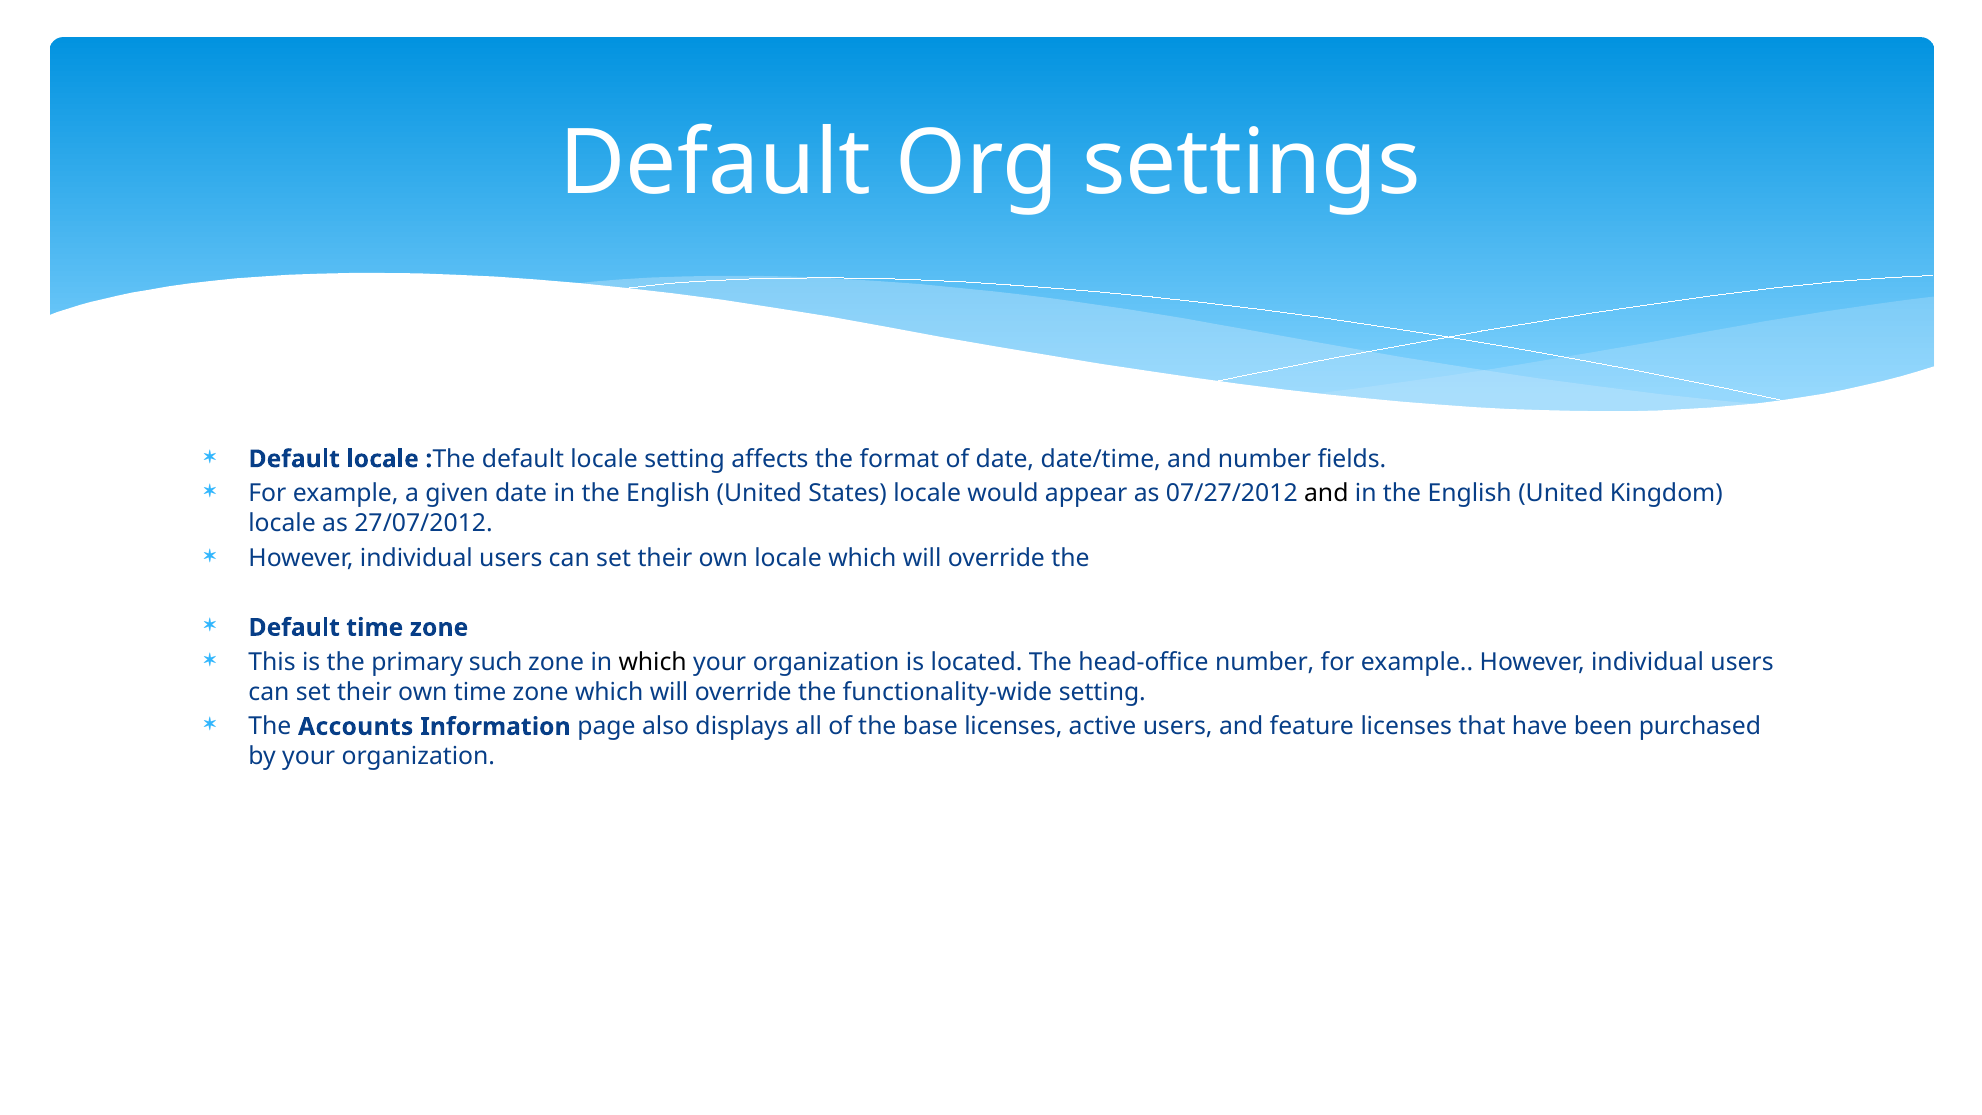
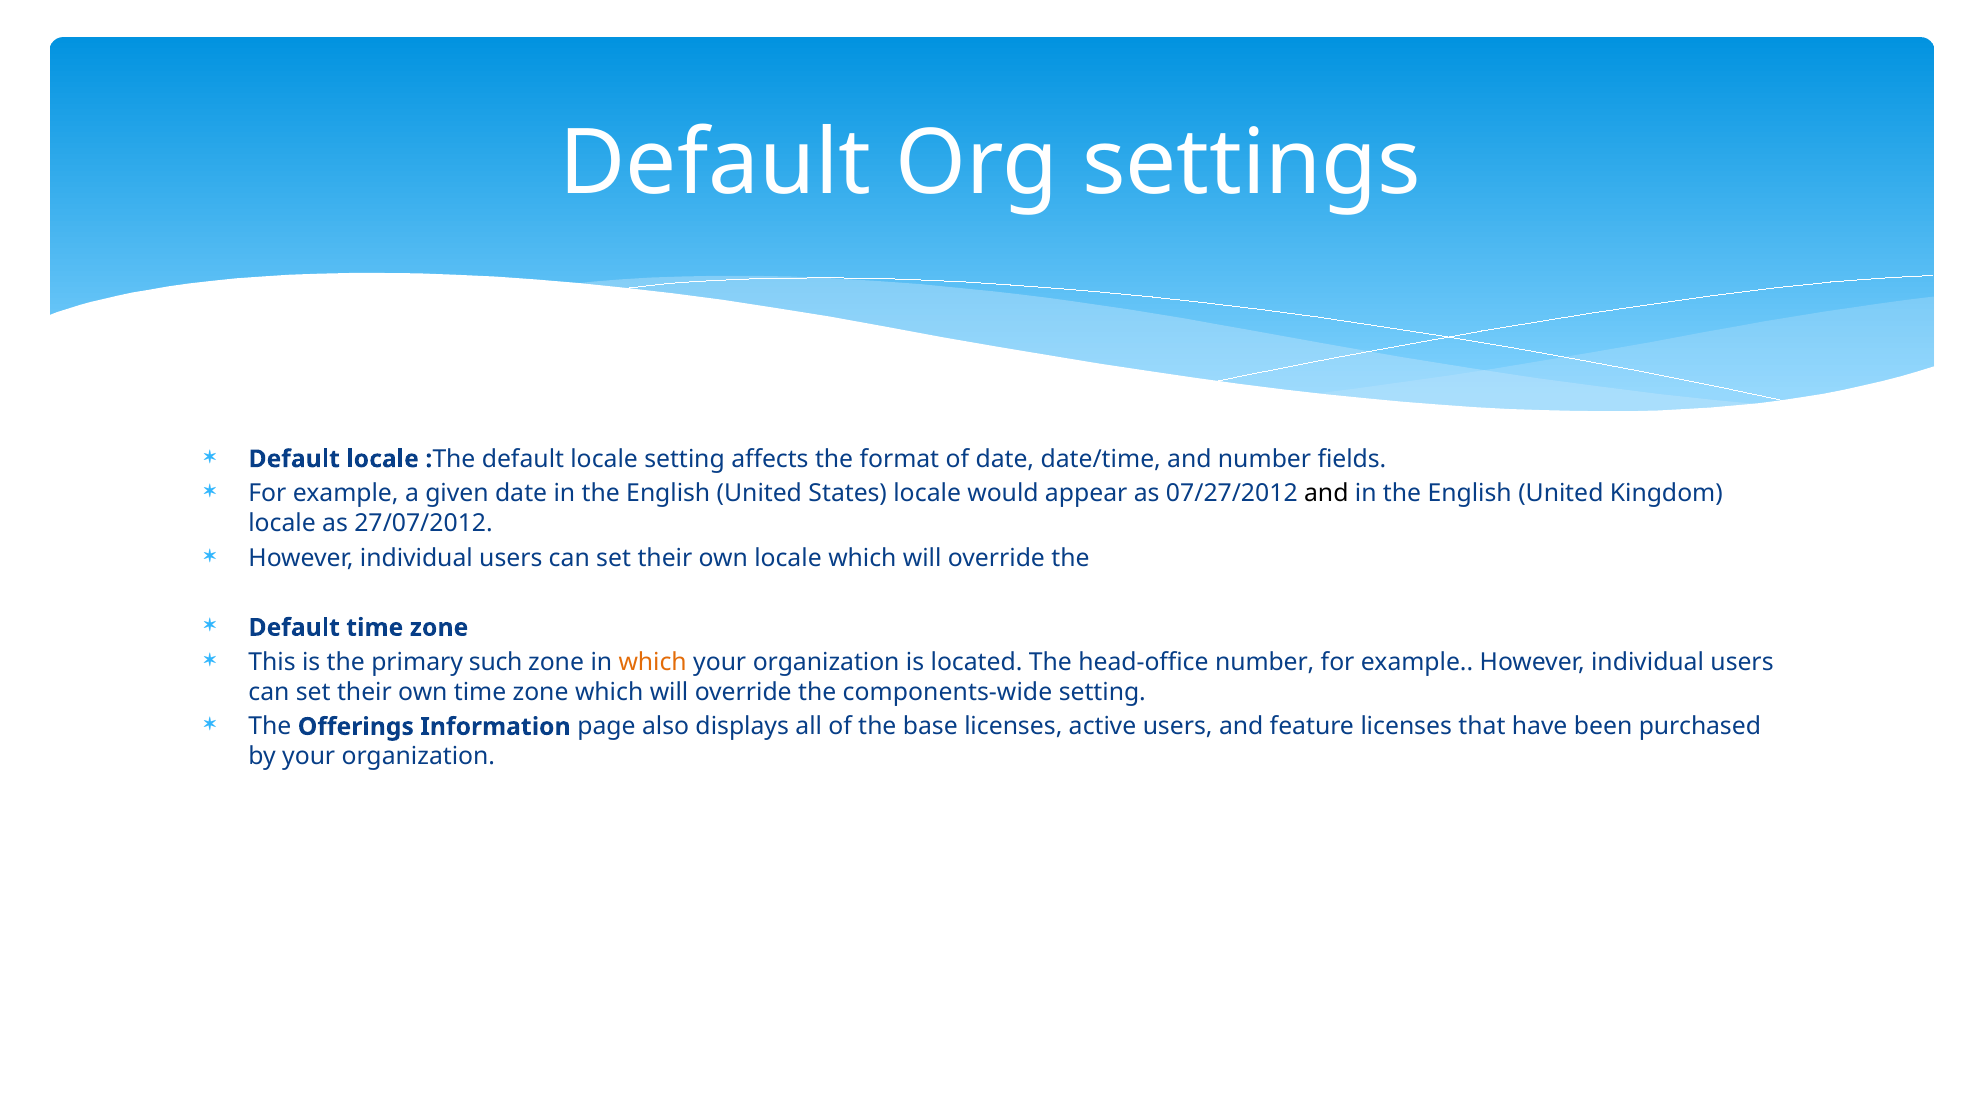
which at (653, 662) colour: black -> orange
functionality-wide: functionality-wide -> components-wide
Accounts: Accounts -> Offerings
